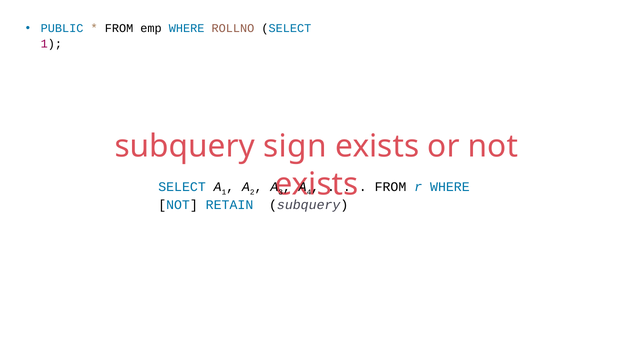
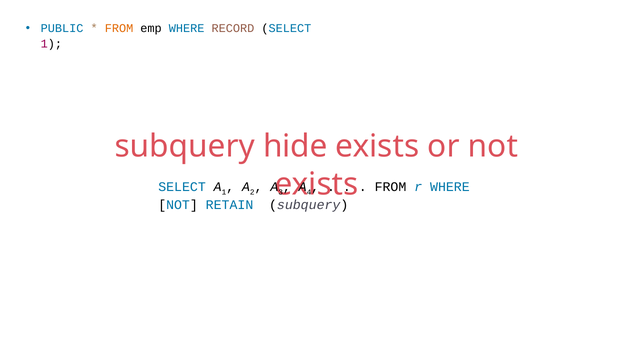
FROM at (119, 29) colour: black -> orange
ROLLNO: ROLLNO -> RECORD
sign: sign -> hide
